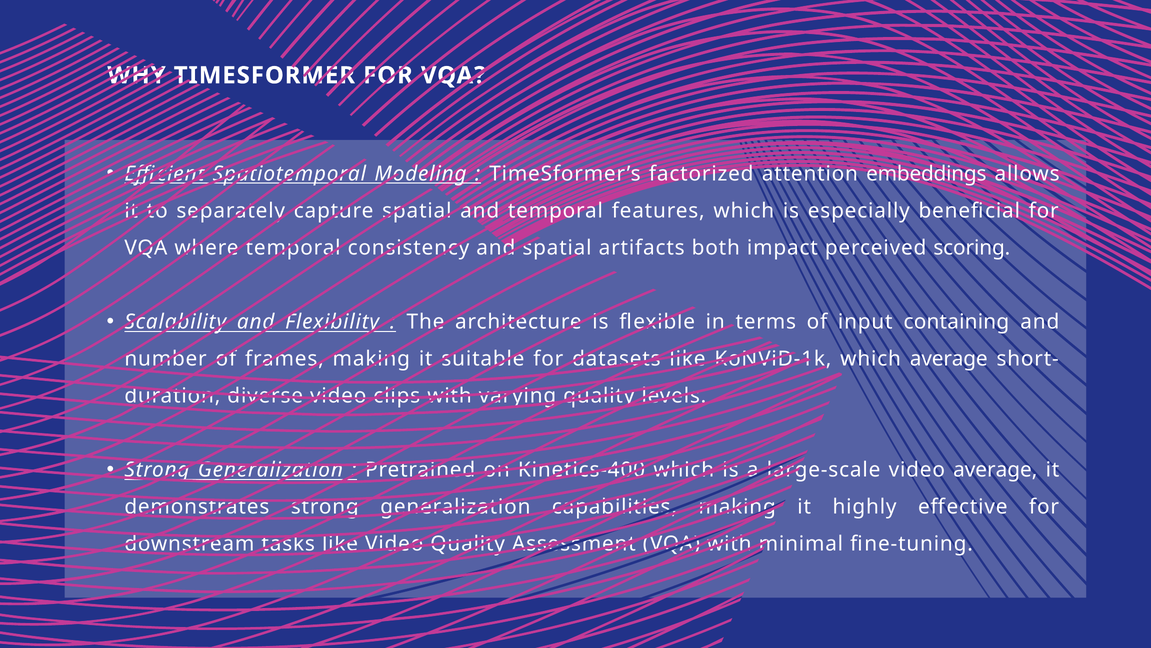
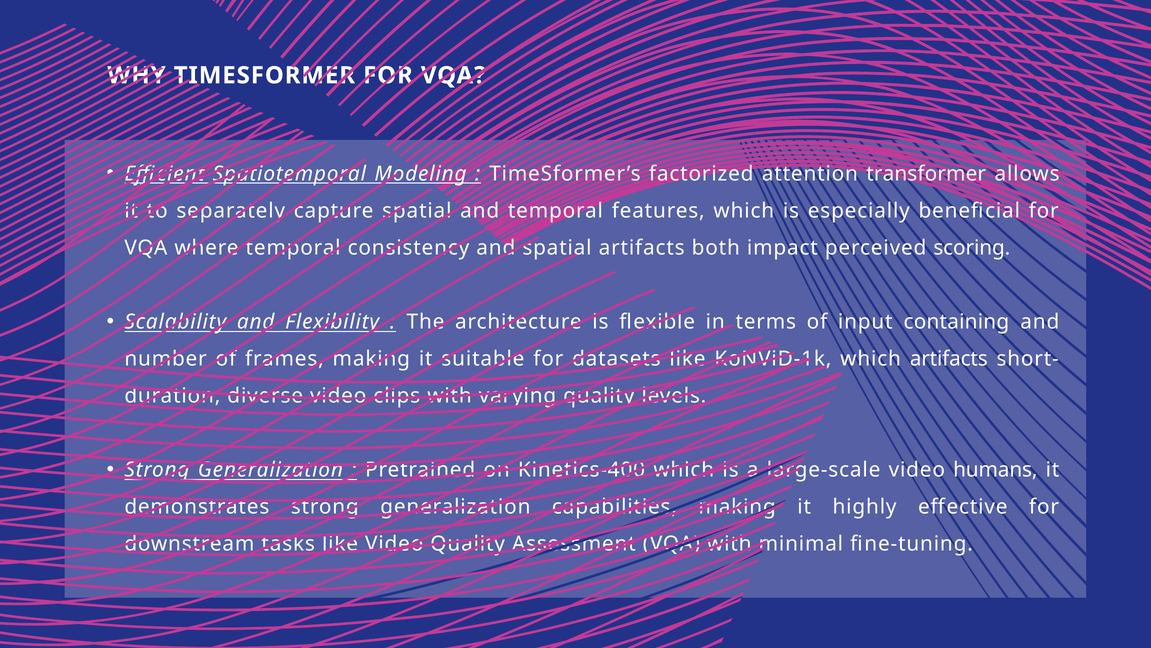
embeddings: embeddings -> transformer
average at (949, 359): average -> artifacts
video average: average -> humans
